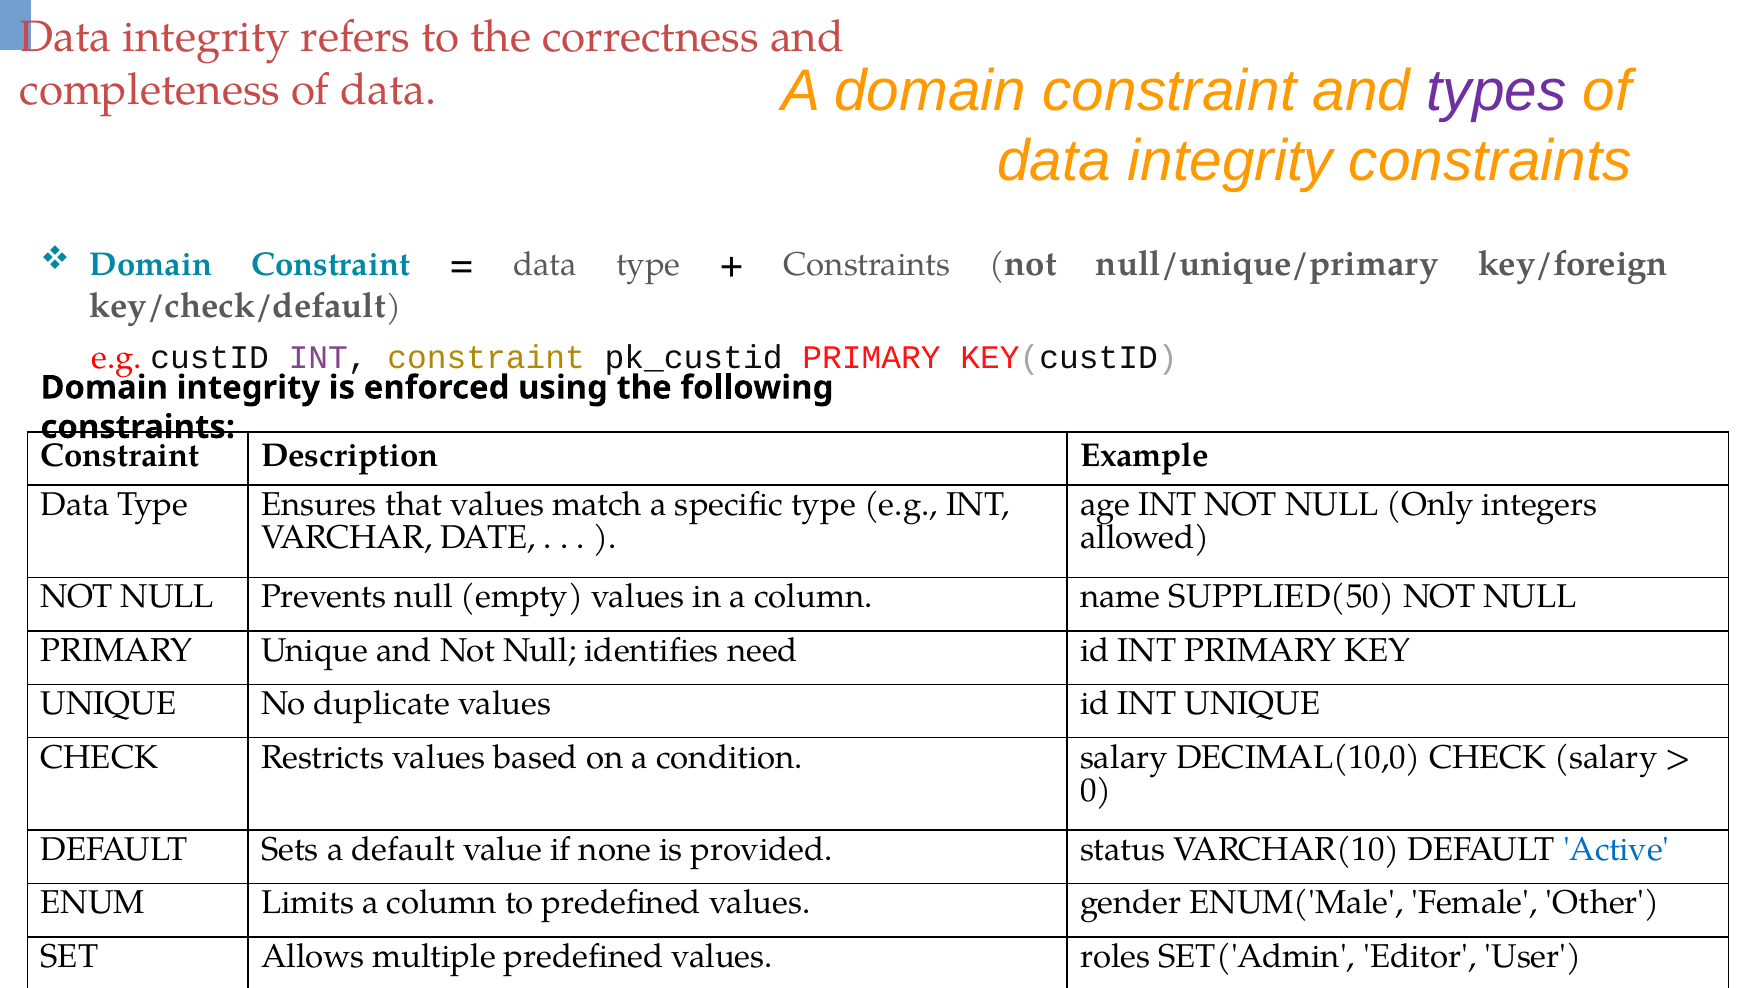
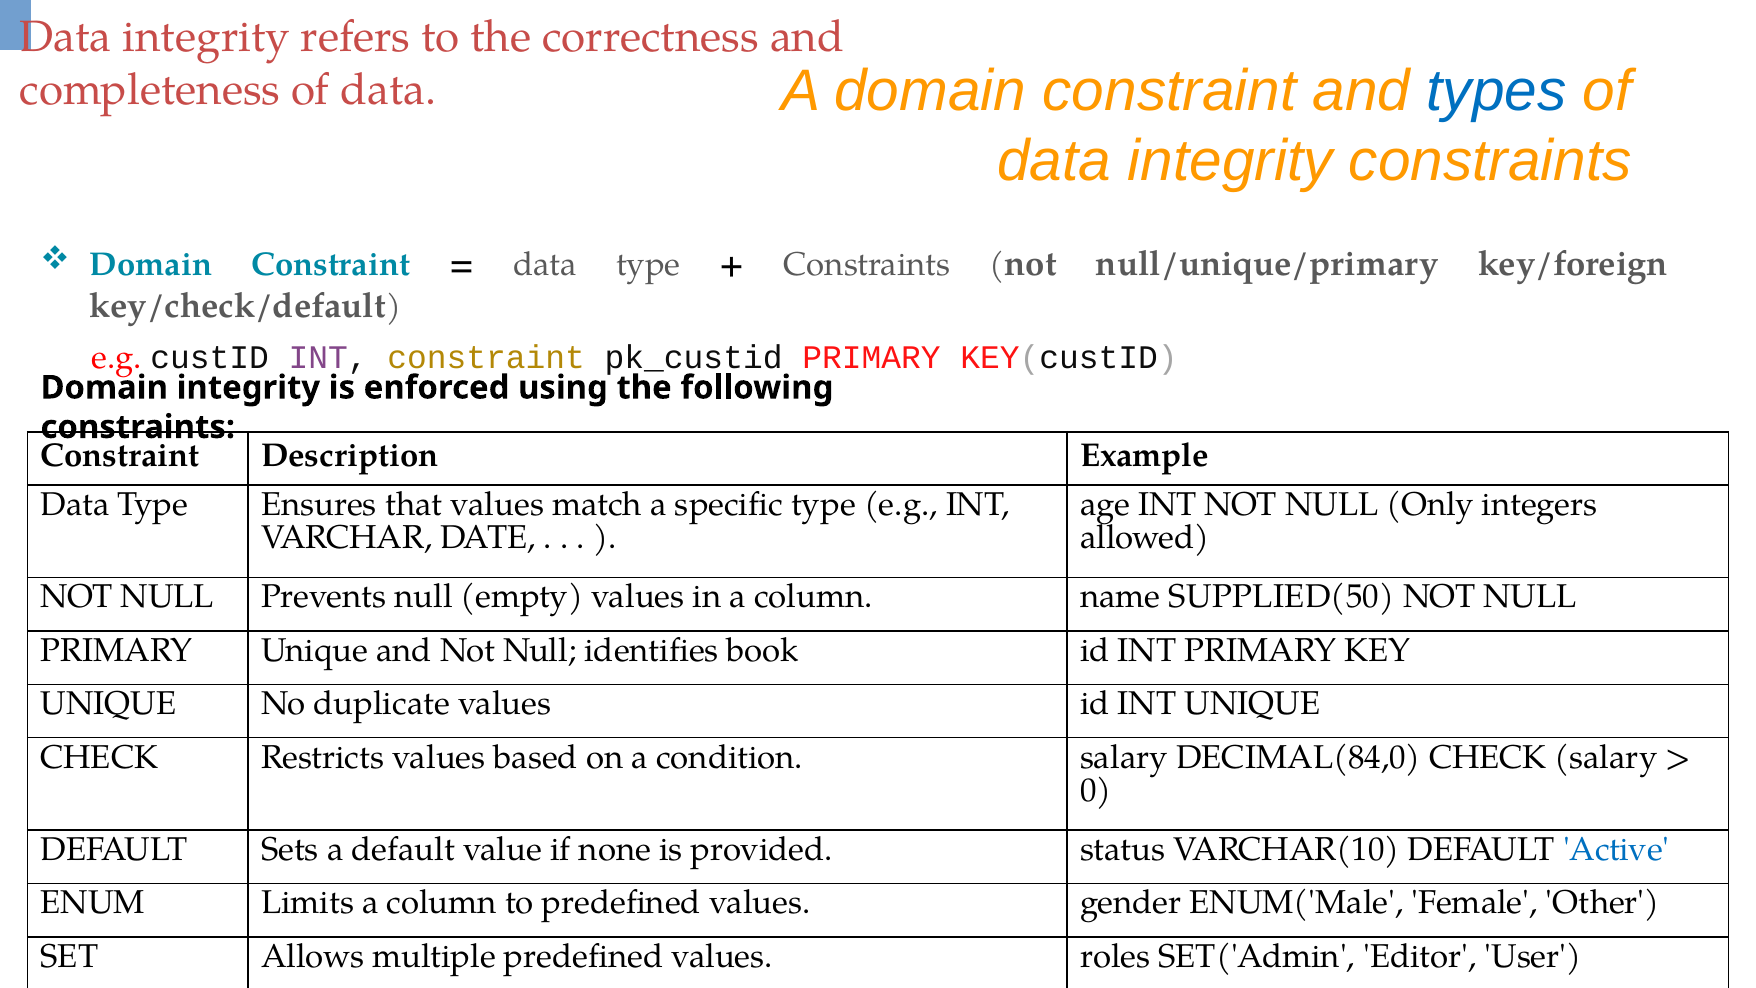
types colour: purple -> blue
need: need -> book
DECIMAL(10,0: DECIMAL(10,0 -> DECIMAL(84,0
